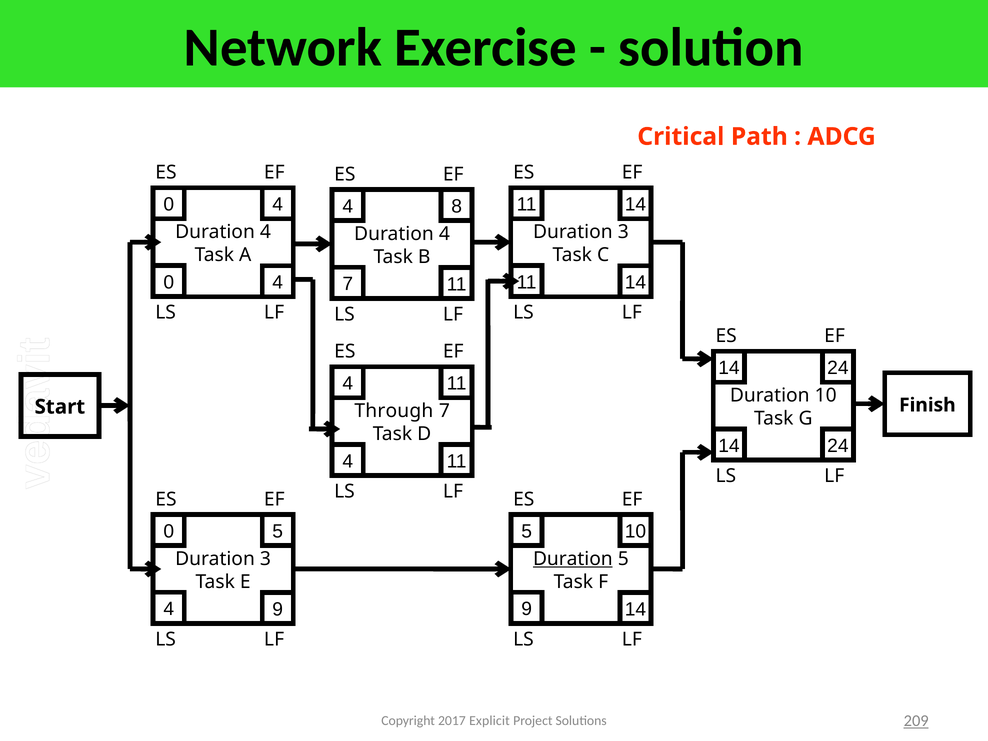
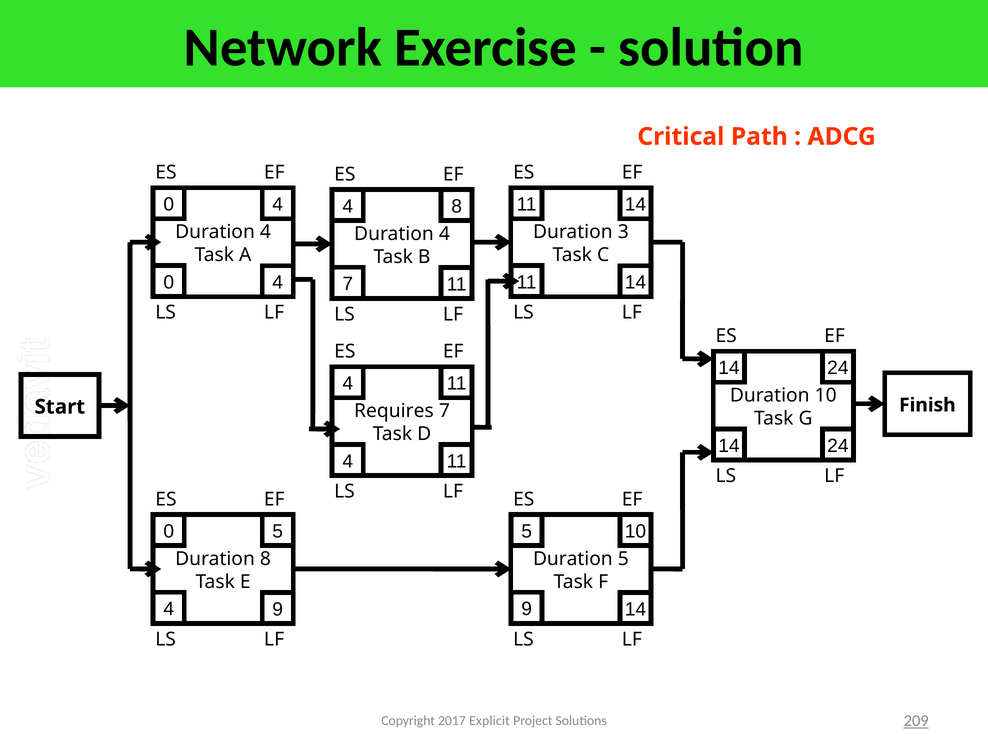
Through: Through -> Requires
3 at (265, 559): 3 -> 8
Duration at (573, 559) underline: present -> none
